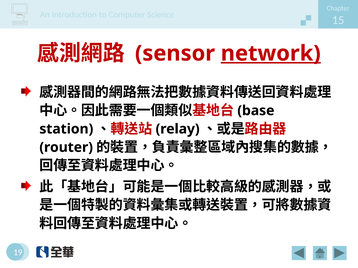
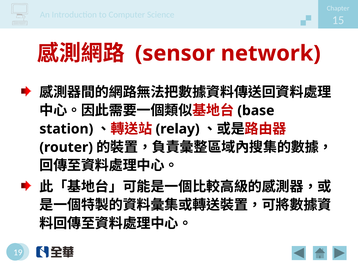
network underline: present -> none
